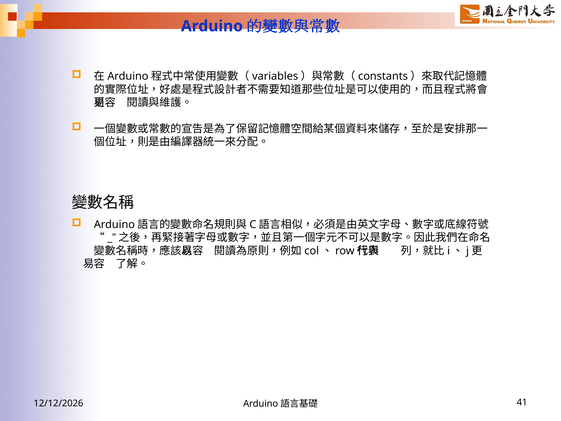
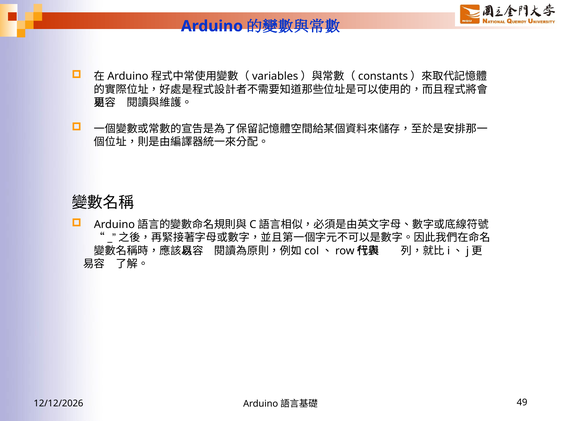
41: 41 -> 49
